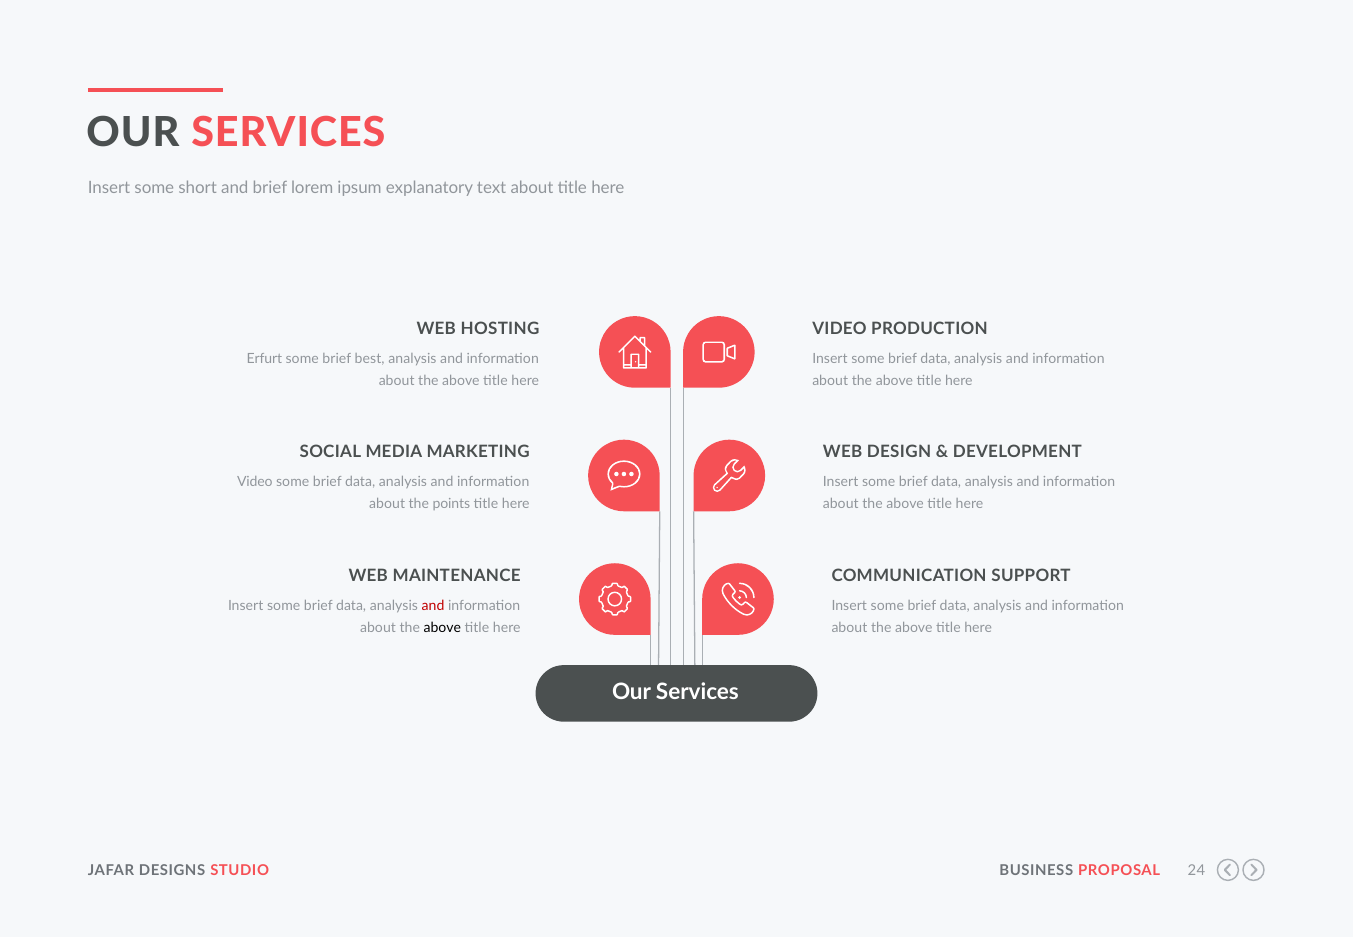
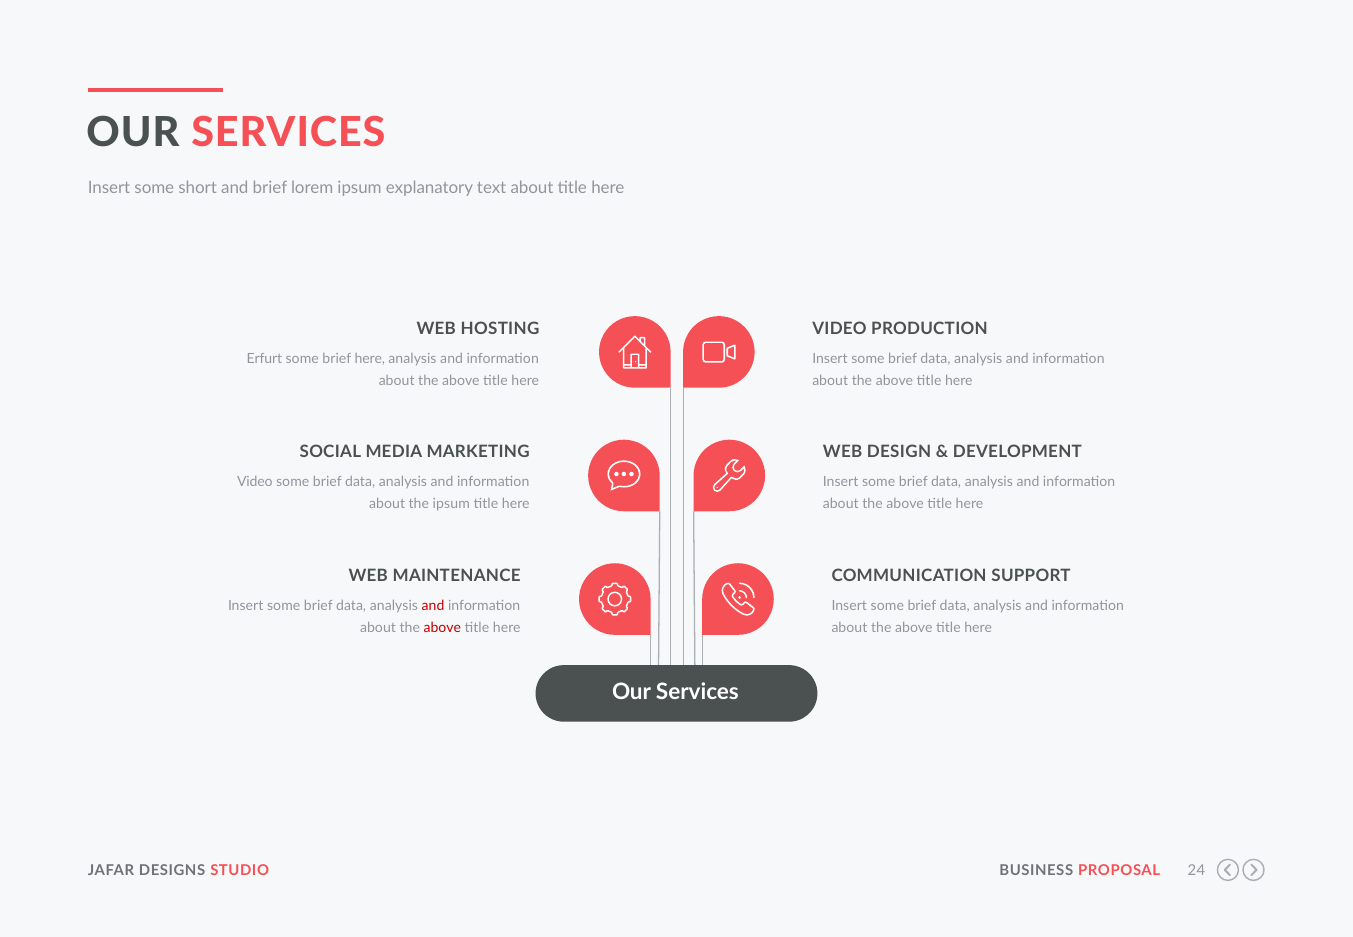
brief best: best -> here
the points: points -> ipsum
above at (442, 628) colour: black -> red
